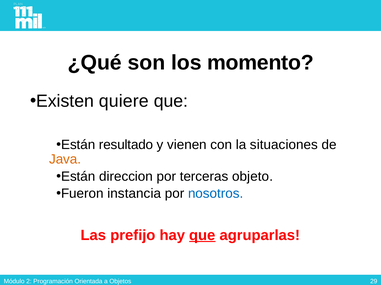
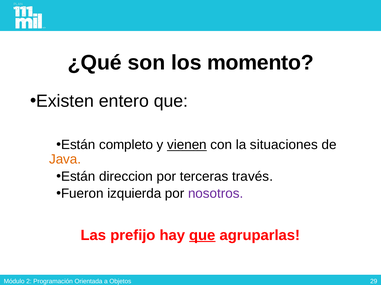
quiere: quiere -> entero
resultado: resultado -> completo
vienen underline: none -> present
objeto: objeto -> través
instancia: instancia -> izquierda
nosotros colour: blue -> purple
